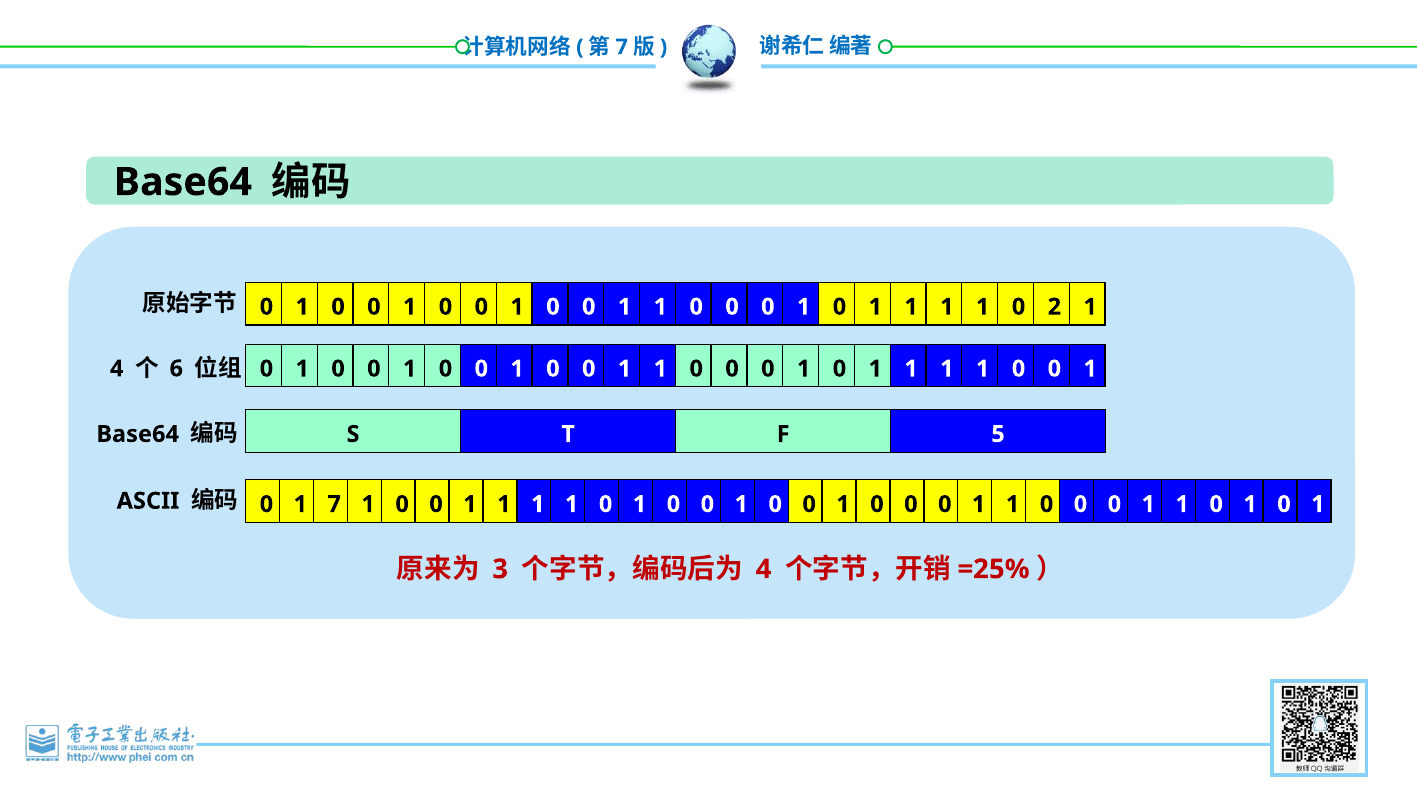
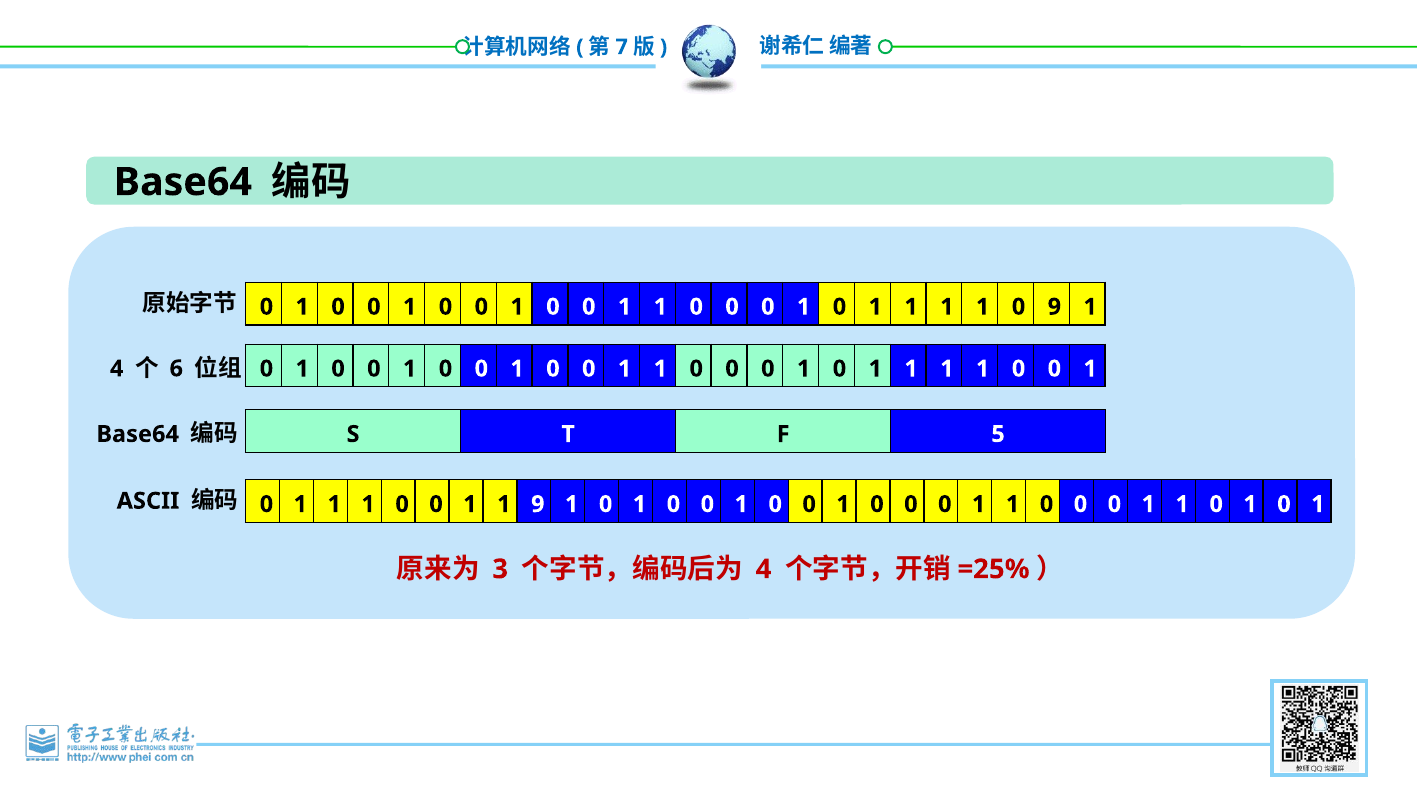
0 2: 2 -> 9
7 at (334, 504): 7 -> 1
1 at (538, 504): 1 -> 9
